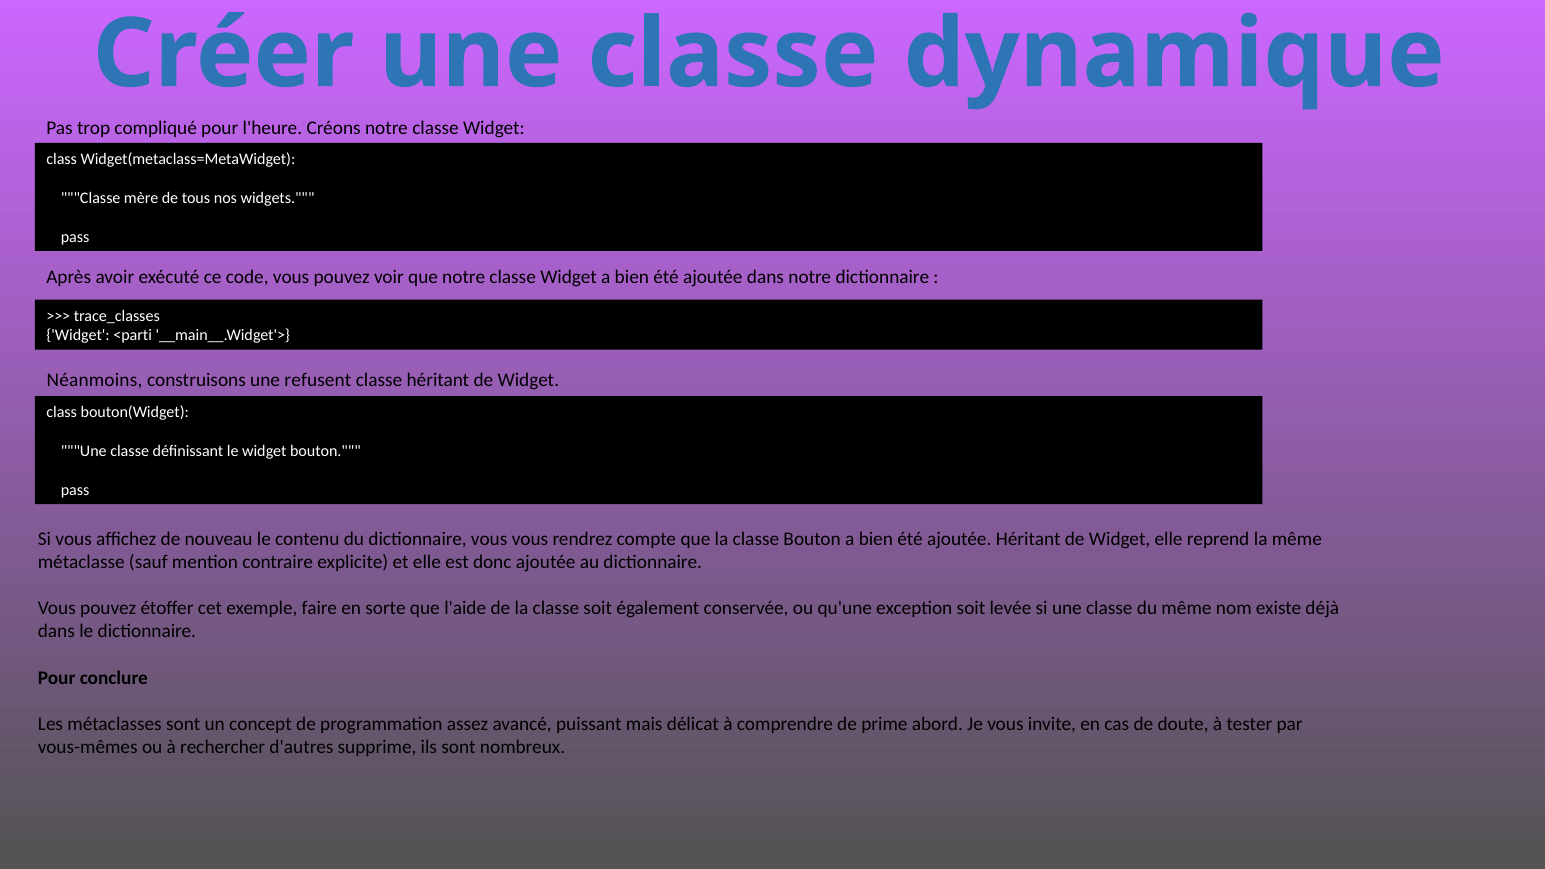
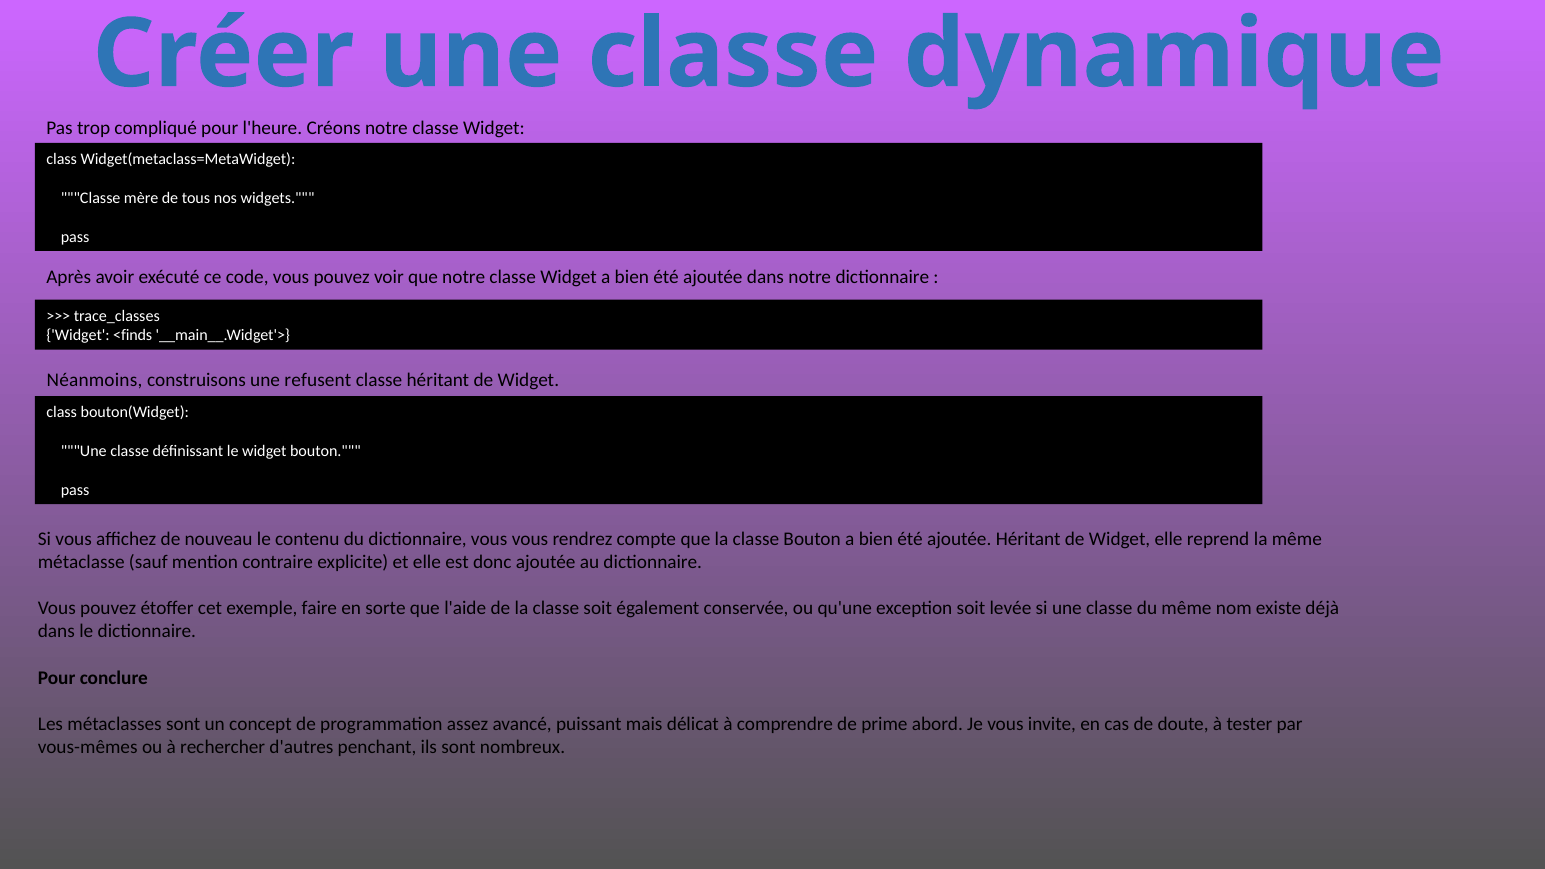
<parti: <parti -> <finds
supprime: supprime -> penchant
